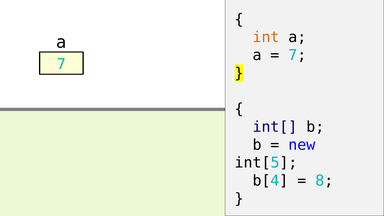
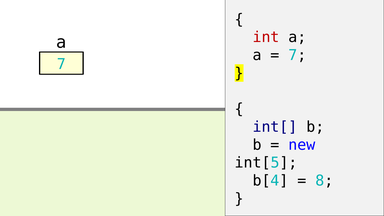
int colour: orange -> red
